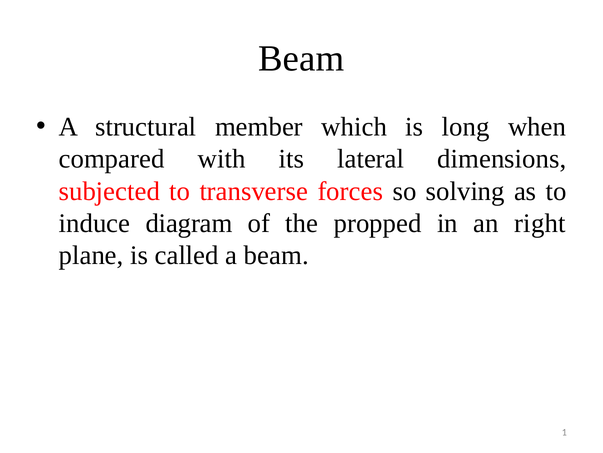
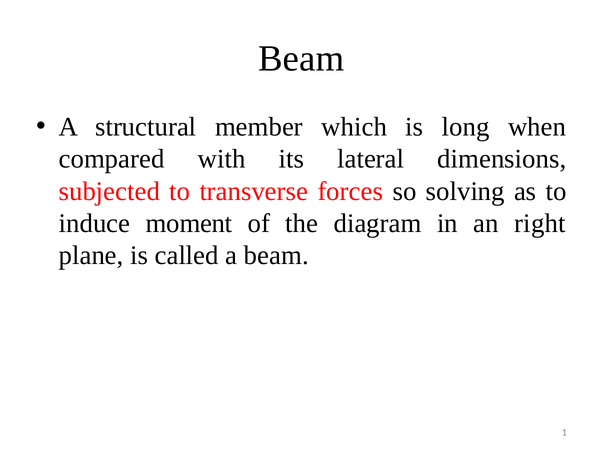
diagram: diagram -> moment
propped: propped -> diagram
